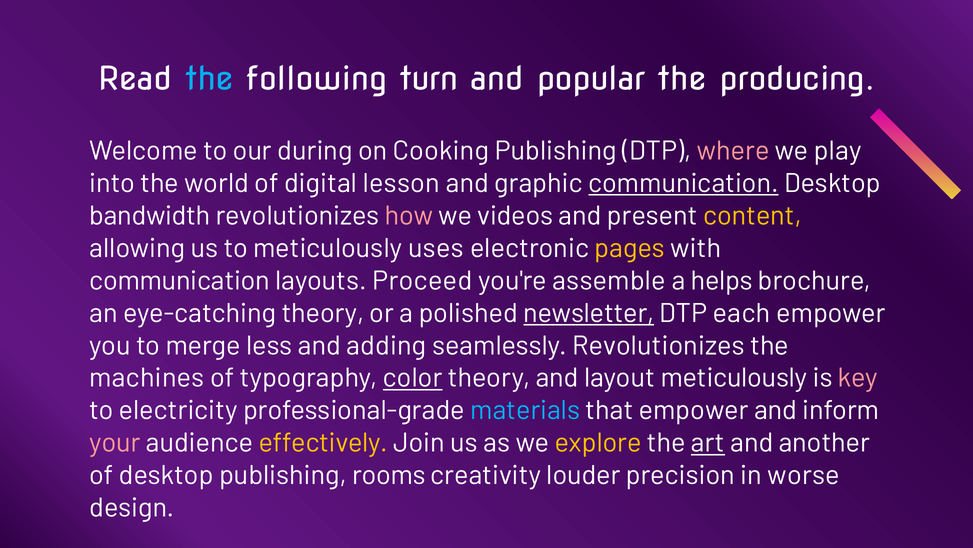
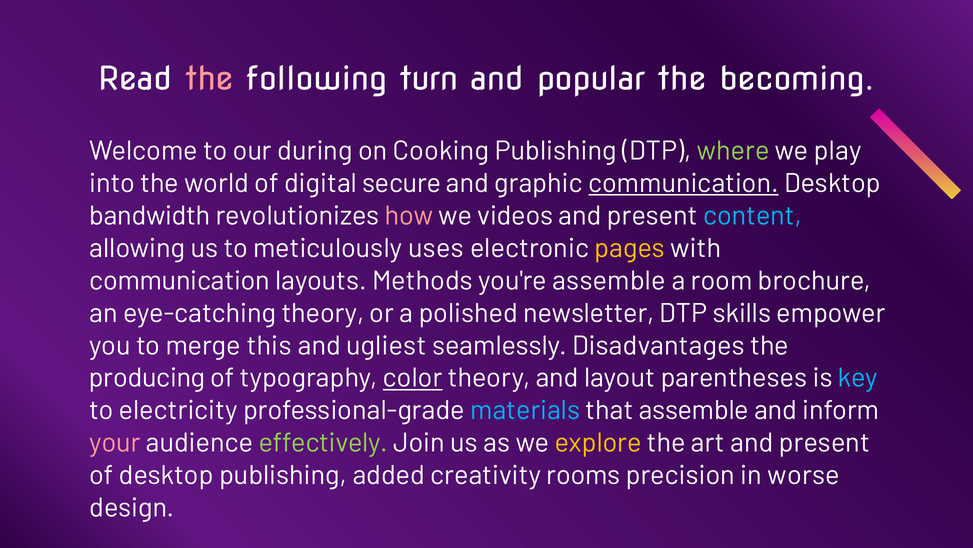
the at (209, 79) colour: light blue -> pink
producing: producing -> becoming
where colour: pink -> light green
lesson: lesson -> secure
content colour: yellow -> light blue
Proceed: Proceed -> Methods
helps: helps -> room
newsletter underline: present -> none
each: each -> skills
less: less -> this
adding: adding -> ugliest
seamlessly Revolutionizes: Revolutionizes -> Disadvantages
machines: machines -> producing
layout meticulously: meticulously -> parentheses
key colour: pink -> light blue
that empower: empower -> assemble
effectively colour: yellow -> light green
art underline: present -> none
another at (824, 442): another -> present
rooms: rooms -> added
louder: louder -> rooms
